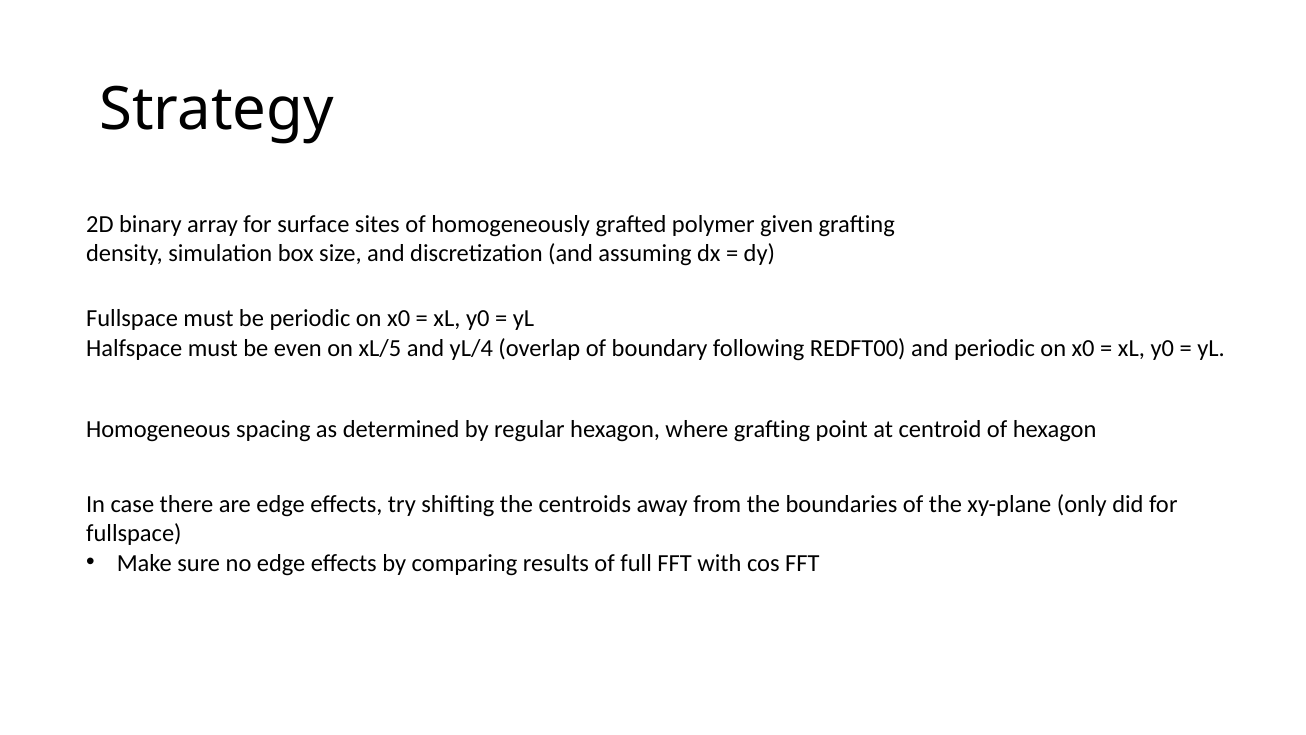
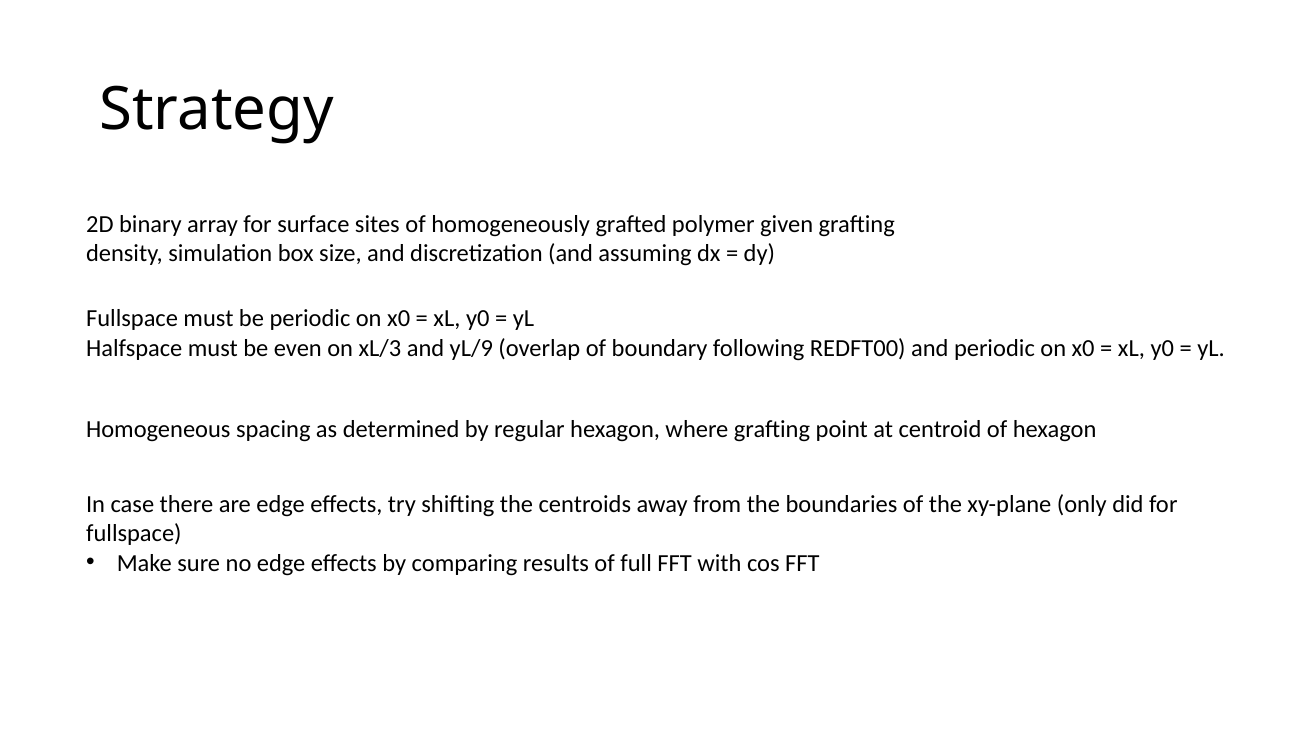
xL/5: xL/5 -> xL/3
yL/4: yL/4 -> yL/9
